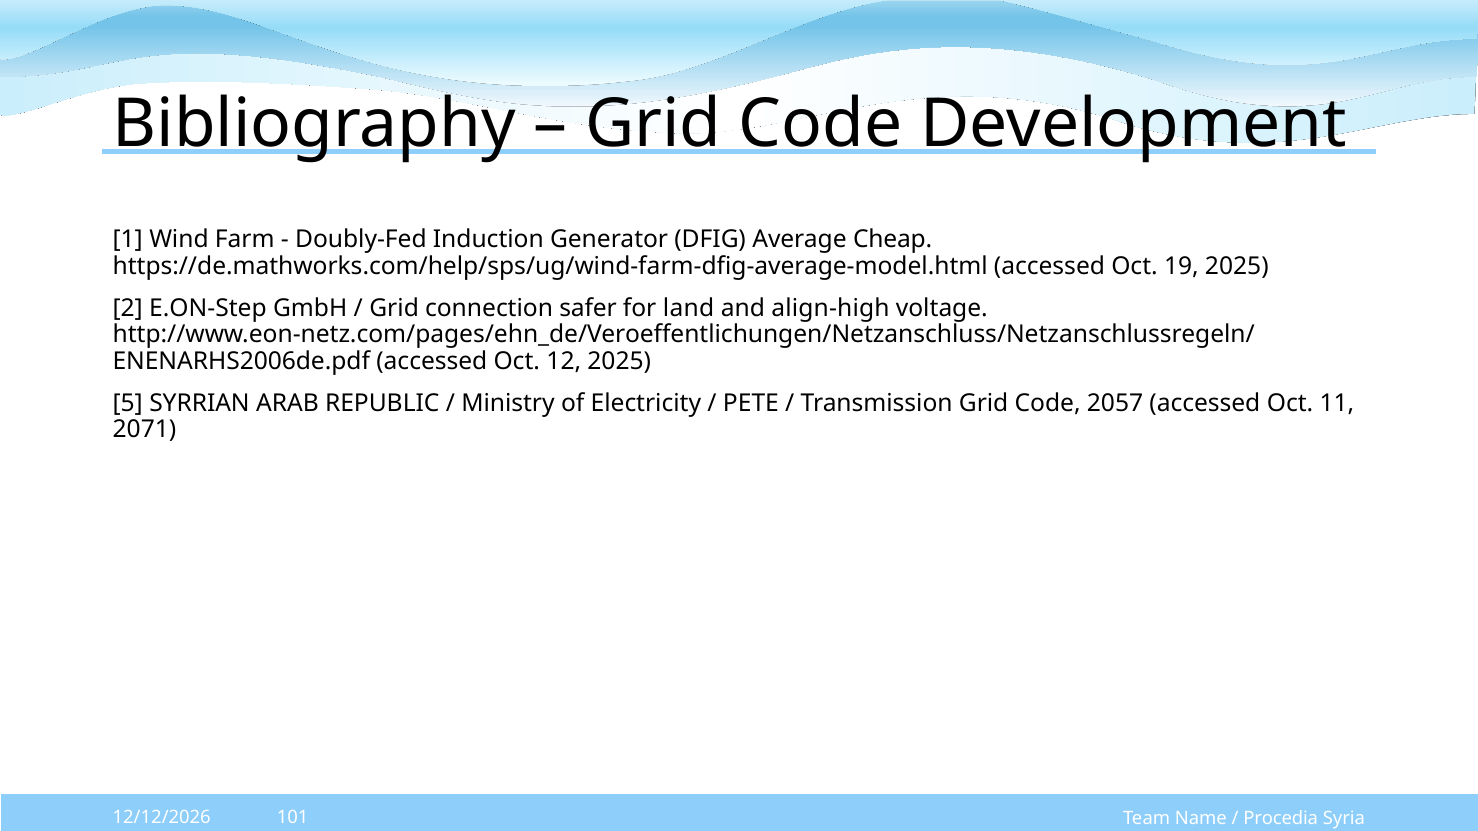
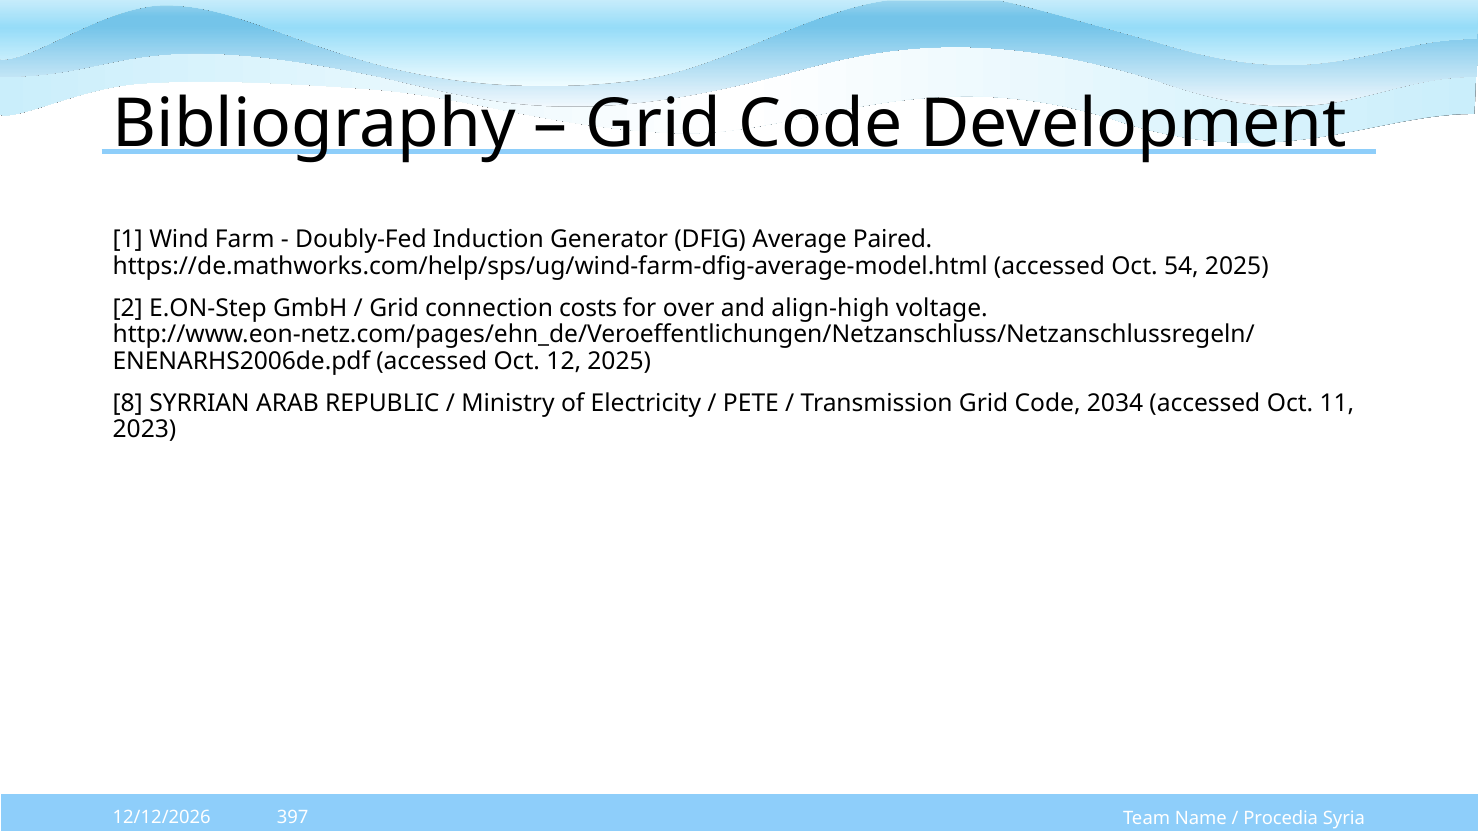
Cheap: Cheap -> Paired
19: 19 -> 54
safer: safer -> costs
land: land -> over
5: 5 -> 8
2057: 2057 -> 2034
2071: 2071 -> 2023
101: 101 -> 397
